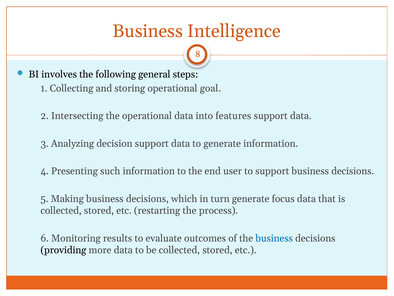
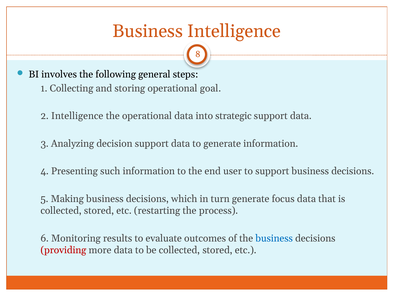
2 Intersecting: Intersecting -> Intelligence
features: features -> strategic
providing colour: black -> red
